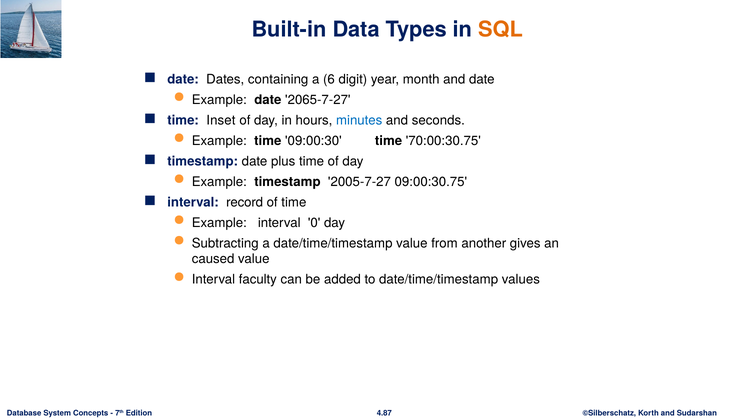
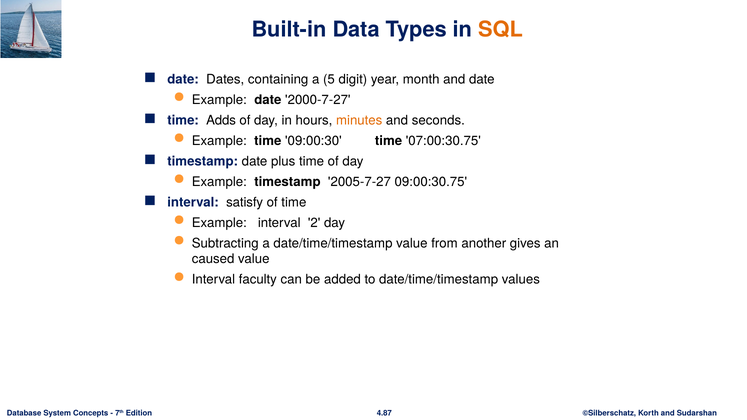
6: 6 -> 5
2065-7-27: 2065-7-27 -> 2000-7-27
Inset: Inset -> Adds
minutes colour: blue -> orange
70:00:30.75: 70:00:30.75 -> 07:00:30.75
record: record -> satisfy
0: 0 -> 2
